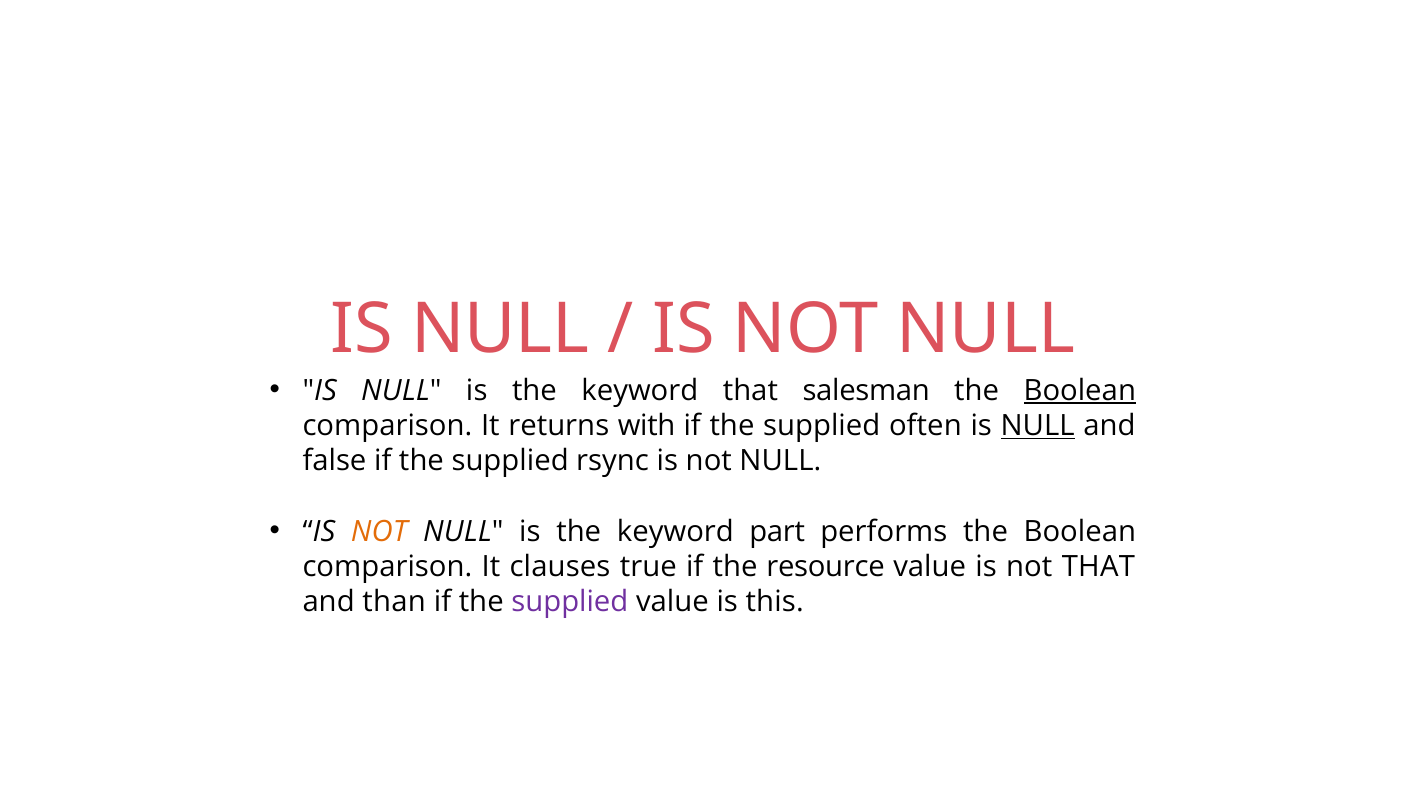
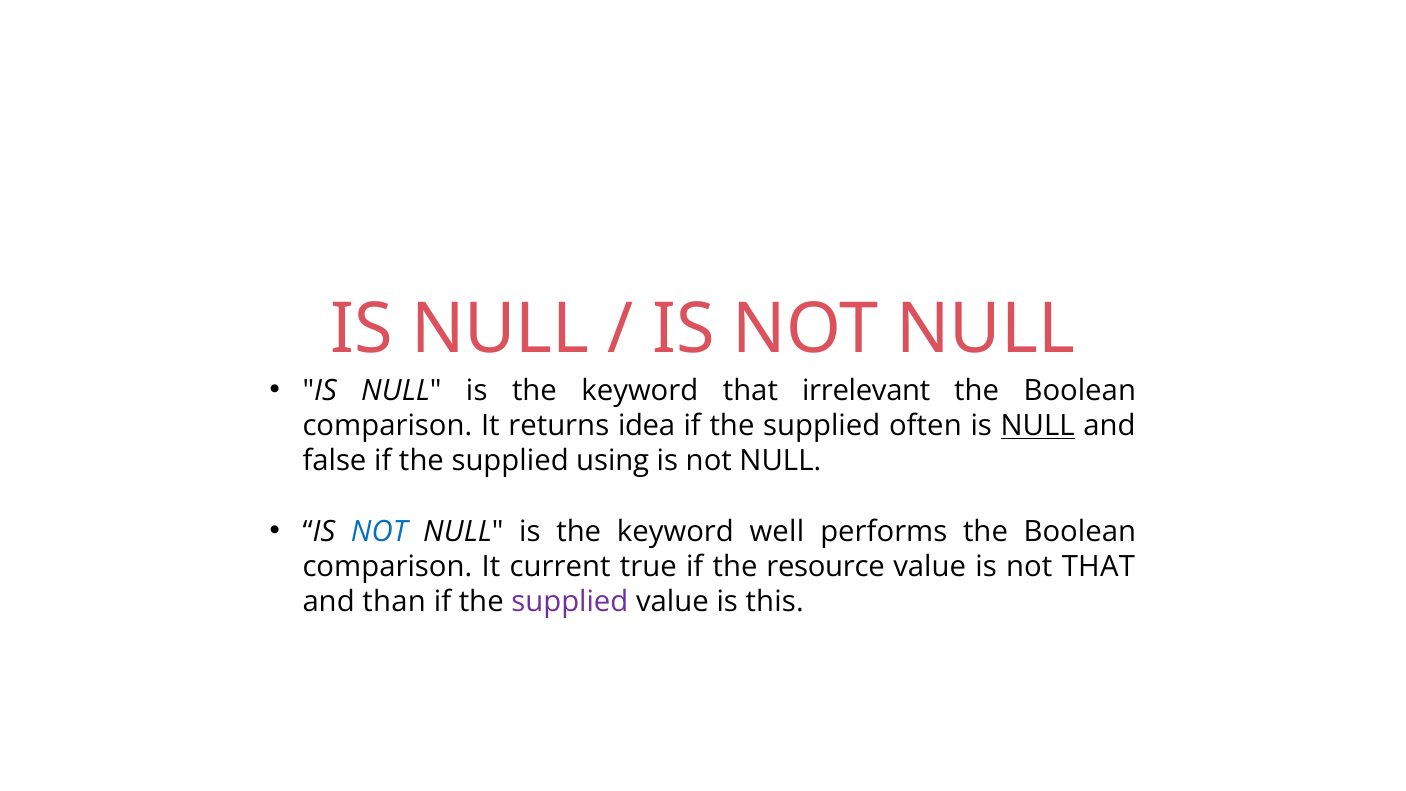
salesman: salesman -> irrelevant
Boolean at (1080, 391) underline: present -> none
with: with -> idea
rsync: rsync -> using
NOT at (379, 531) colour: orange -> blue
part: part -> well
clauses: clauses -> current
